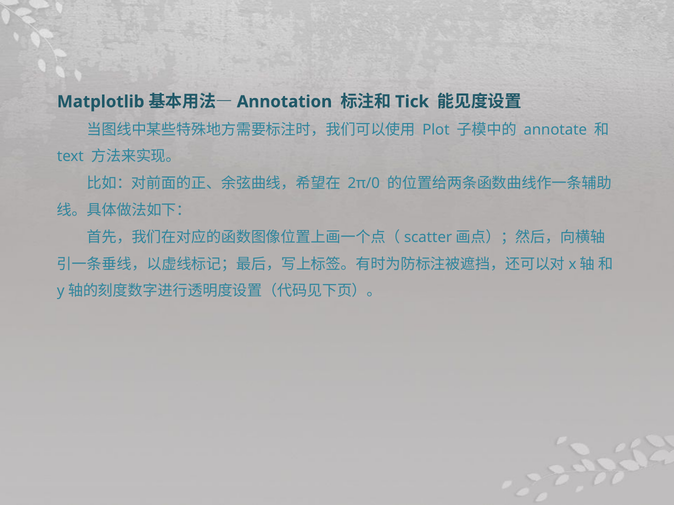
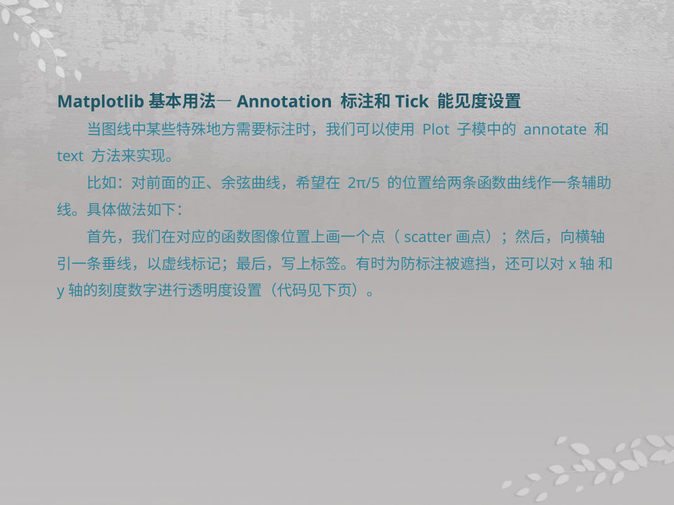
2π/0: 2π/0 -> 2π/5
